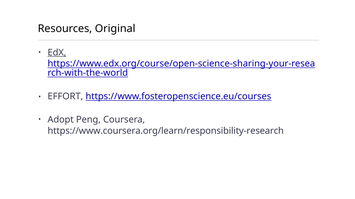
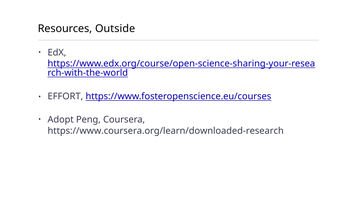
Original: Original -> Outside
EdX underline: present -> none
https://www.coursera.org/learn/responsibility-research: https://www.coursera.org/learn/responsibility-research -> https://www.coursera.org/learn/downloaded-research
